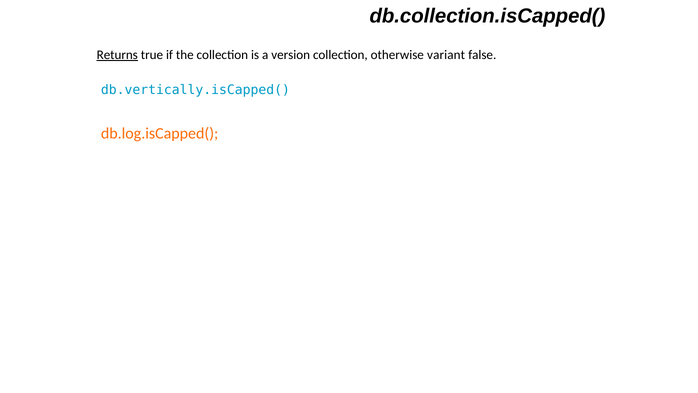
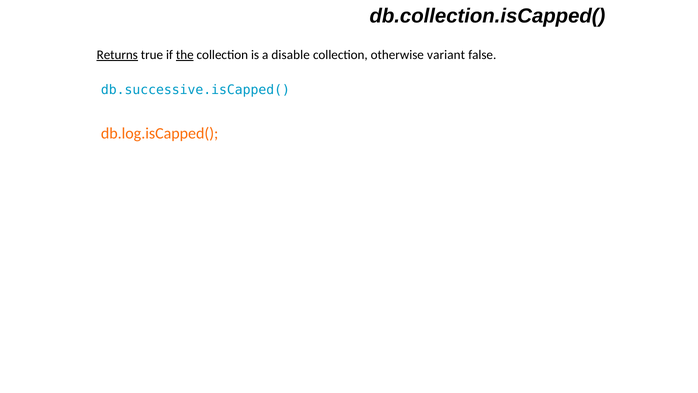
the underline: none -> present
version: version -> disable
db.vertically.isCapped(: db.vertically.isCapped( -> db.successive.isCapped(
